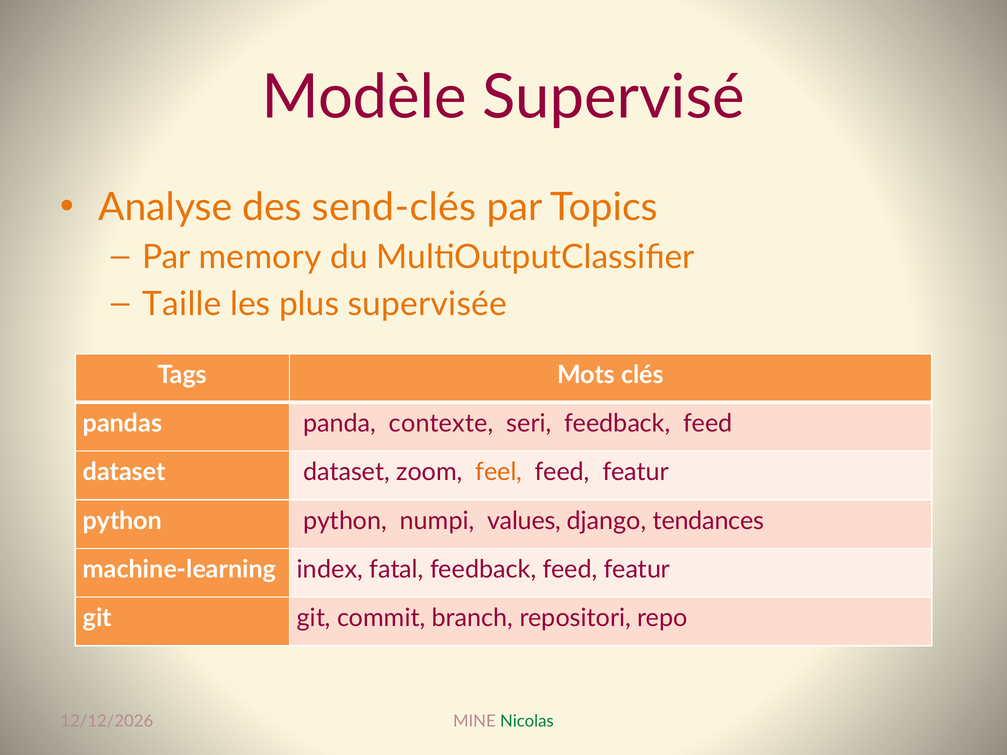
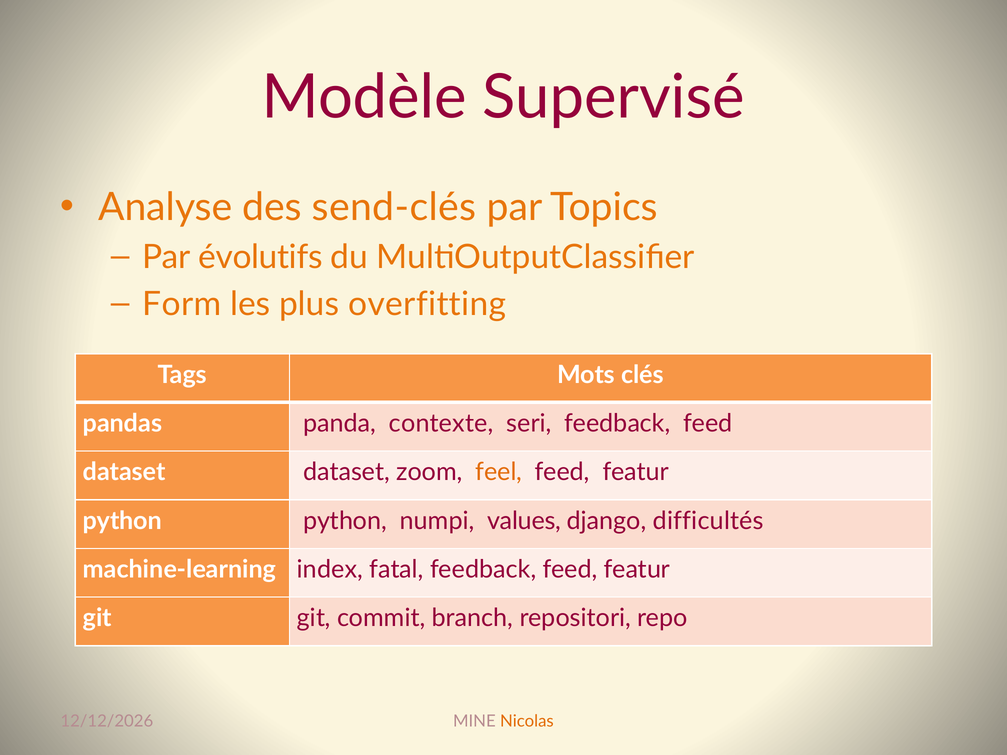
memory: memory -> évolutifs
Taille: Taille -> Form
supervisée: supervisée -> overfitting
tendances: tendances -> difficultés
Nicolas colour: green -> orange
